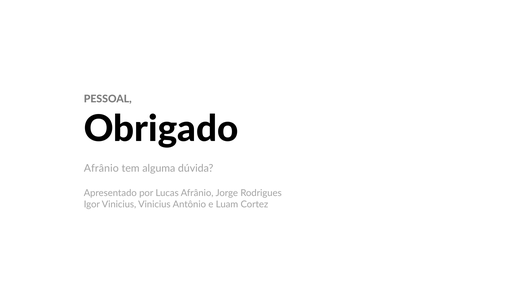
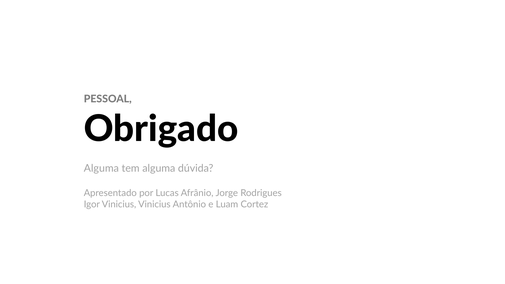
Afrânio at (101, 168): Afrânio -> Alguma
